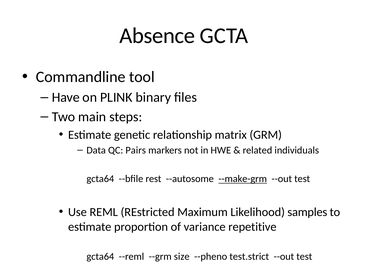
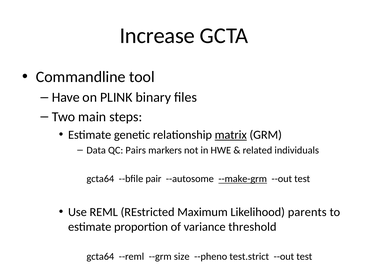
Absence: Absence -> Increase
matrix underline: none -> present
rest: rest -> pair
samples: samples -> parents
repetitive: repetitive -> threshold
